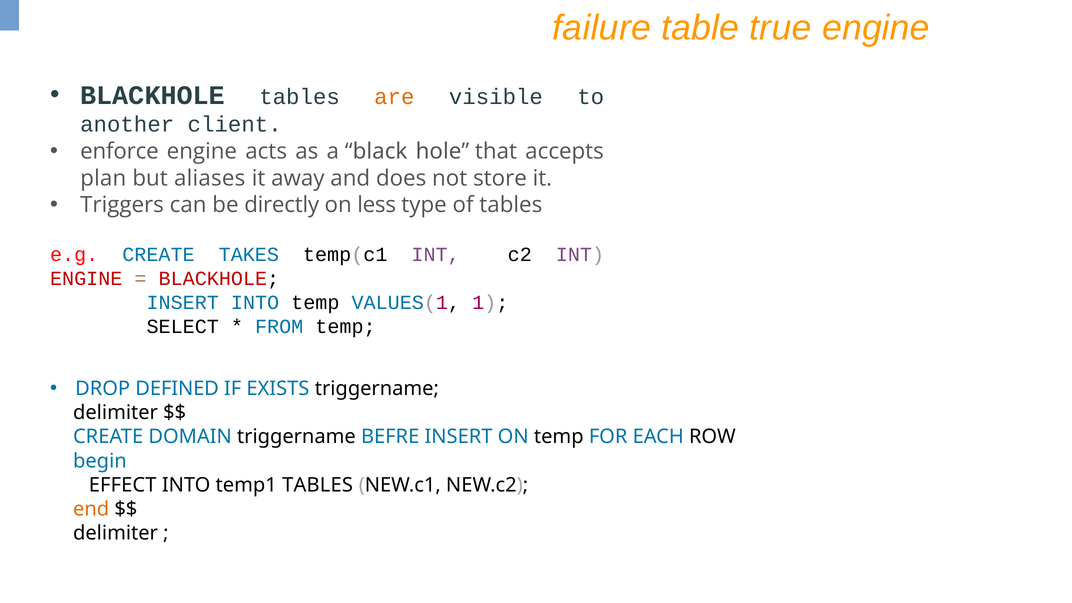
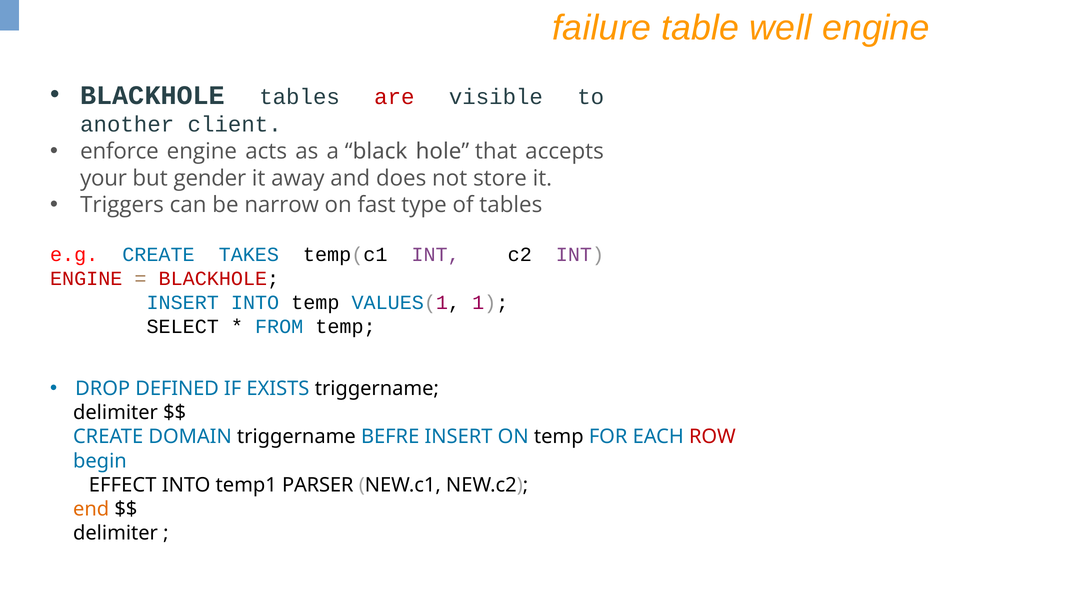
true: true -> well
are colour: orange -> red
plan: plan -> your
aliases: aliases -> gender
directly: directly -> narrow
less: less -> fast
ROW colour: black -> red
temp1 TABLES: TABLES -> PARSER
